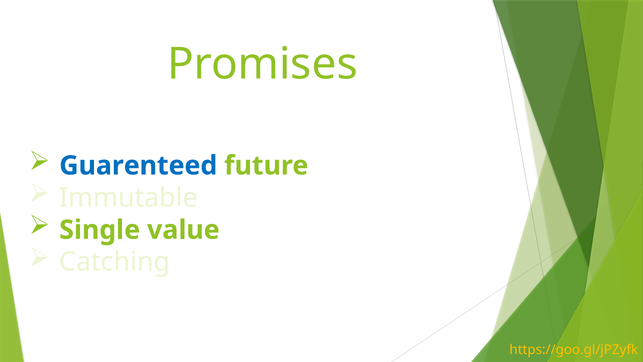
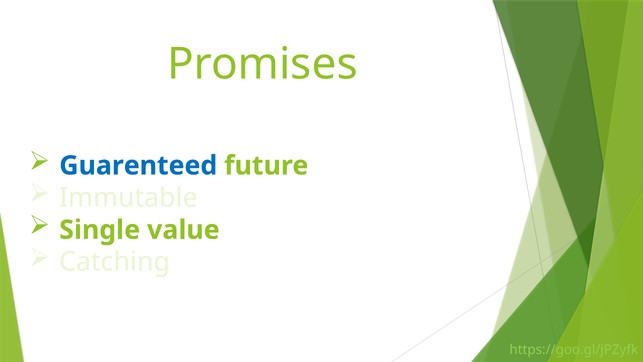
https://goo.gl/jPZyfk colour: yellow -> light green
